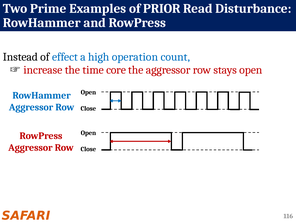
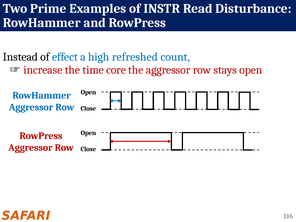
PRIOR: PRIOR -> INSTR
operation: operation -> refreshed
